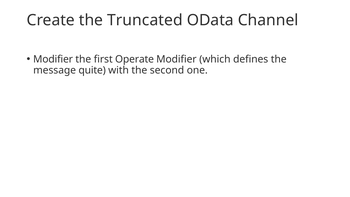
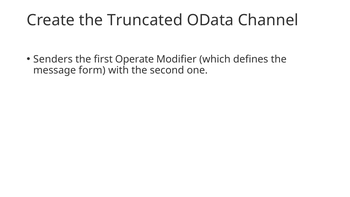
Modifier at (53, 59): Modifier -> Senders
quite: quite -> form
